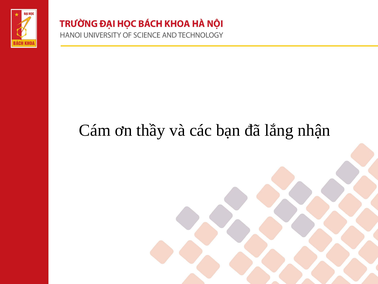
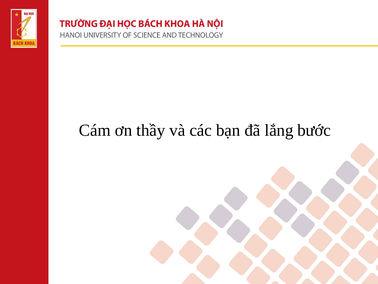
nhận: nhận -> bước
